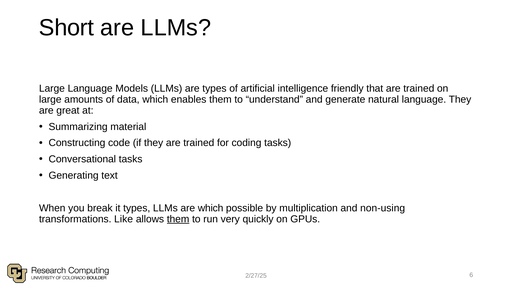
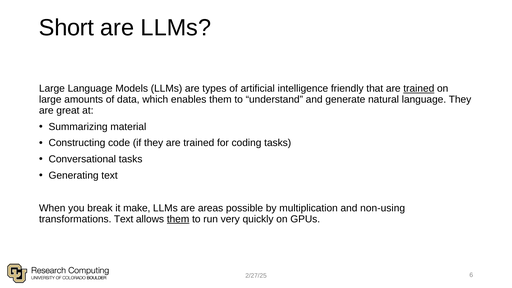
trained at (419, 89) underline: none -> present
it types: types -> make
are which: which -> areas
transformations Like: Like -> Text
